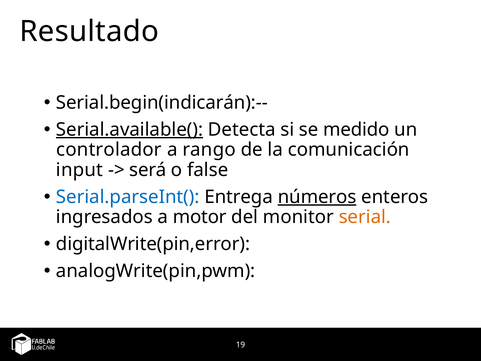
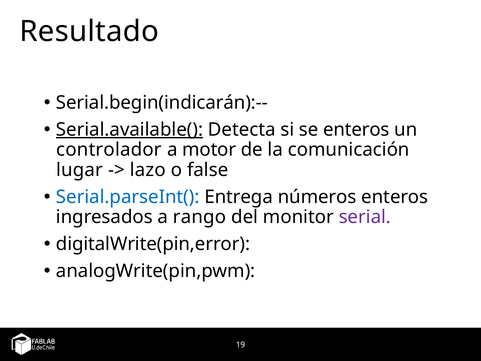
se medido: medido -> enteros
rango: rango -> motor
input: input -> lugar
será: será -> lazo
números underline: present -> none
motor: motor -> rango
serial colour: orange -> purple
